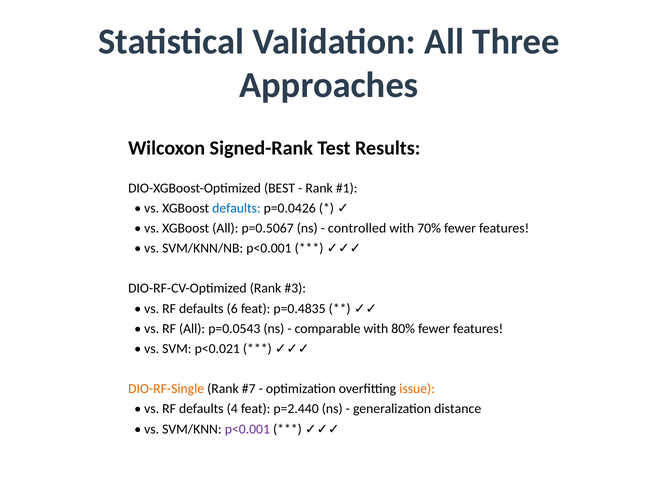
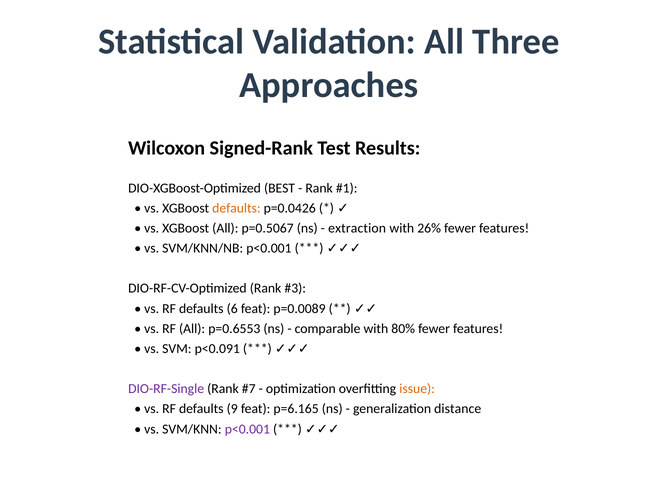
defaults at (236, 208) colour: blue -> orange
controlled: controlled -> extraction
70%: 70% -> 26%
p=0.4835: p=0.4835 -> p=0.0089
p=0.0543: p=0.0543 -> p=0.6553
p<0.021: p<0.021 -> p<0.091
DIO-RF-Single colour: orange -> purple
4: 4 -> 9
p=2.440: p=2.440 -> p=6.165
